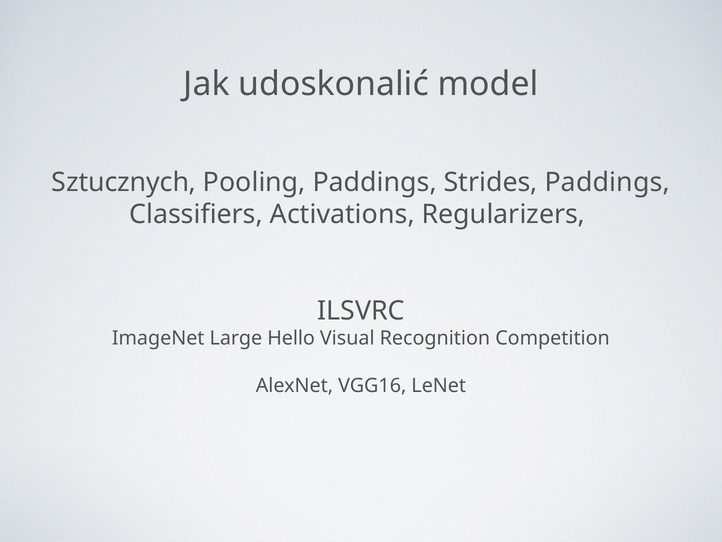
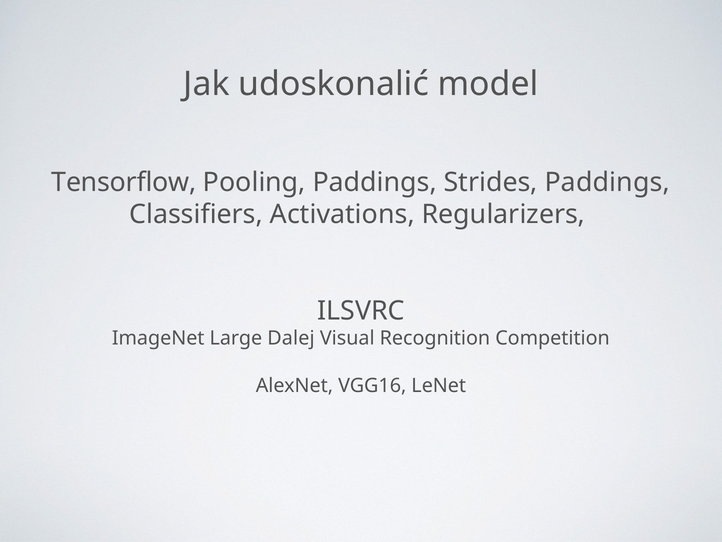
Sztucznych: Sztucznych -> Tensorflow
Hello: Hello -> Dalej
